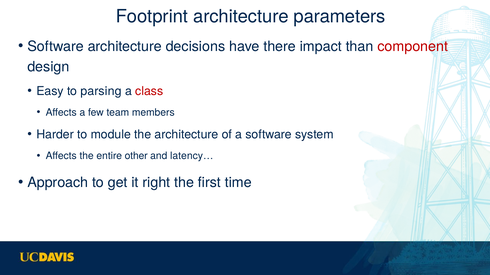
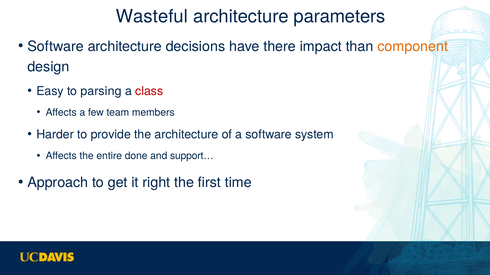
Footprint: Footprint -> Wasteful
component colour: red -> orange
module: module -> provide
other: other -> done
latency…: latency… -> support…
